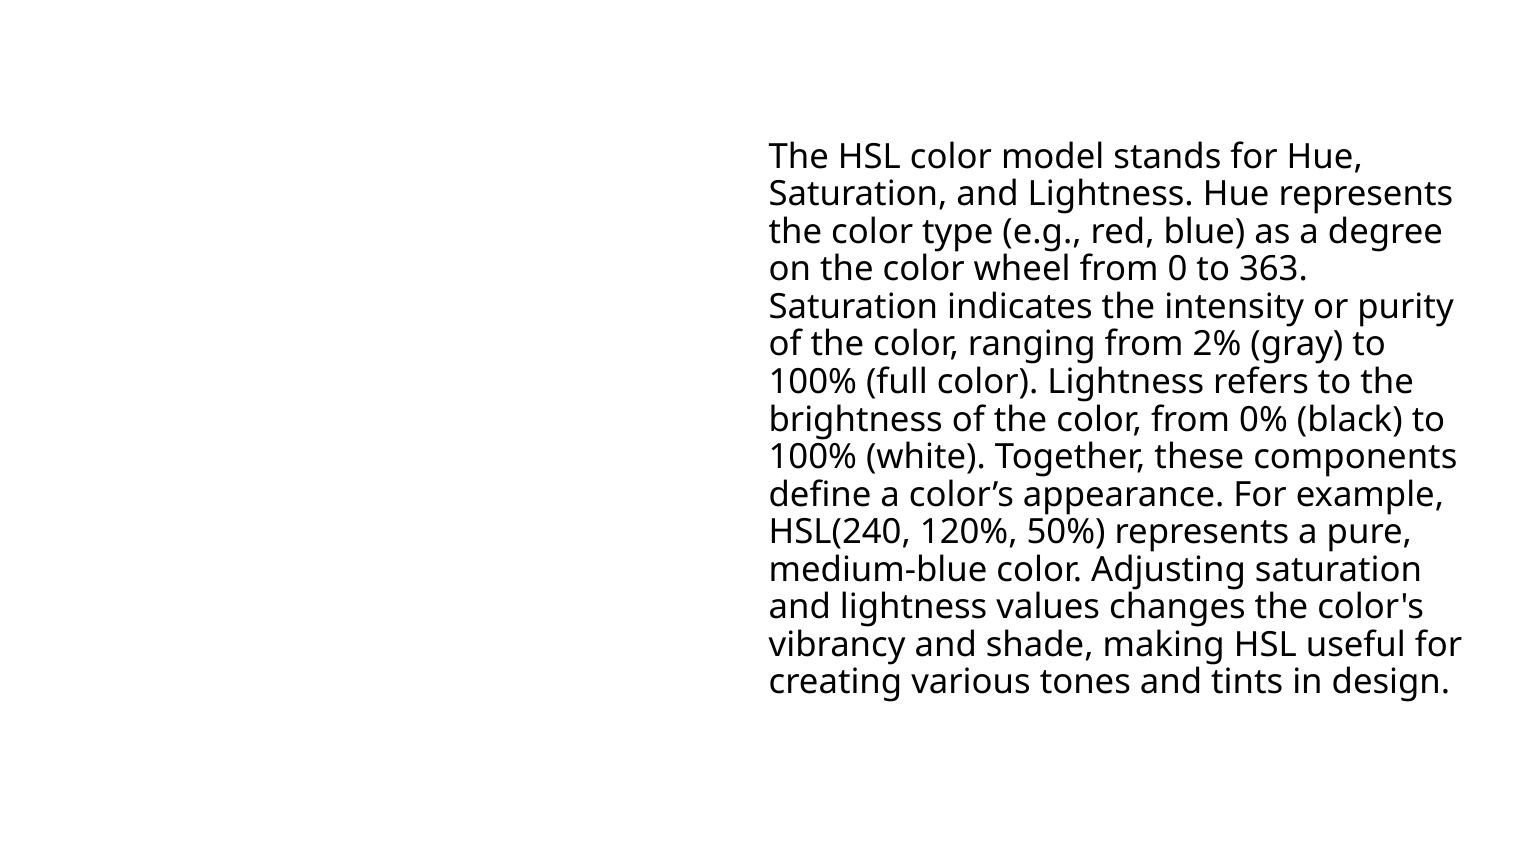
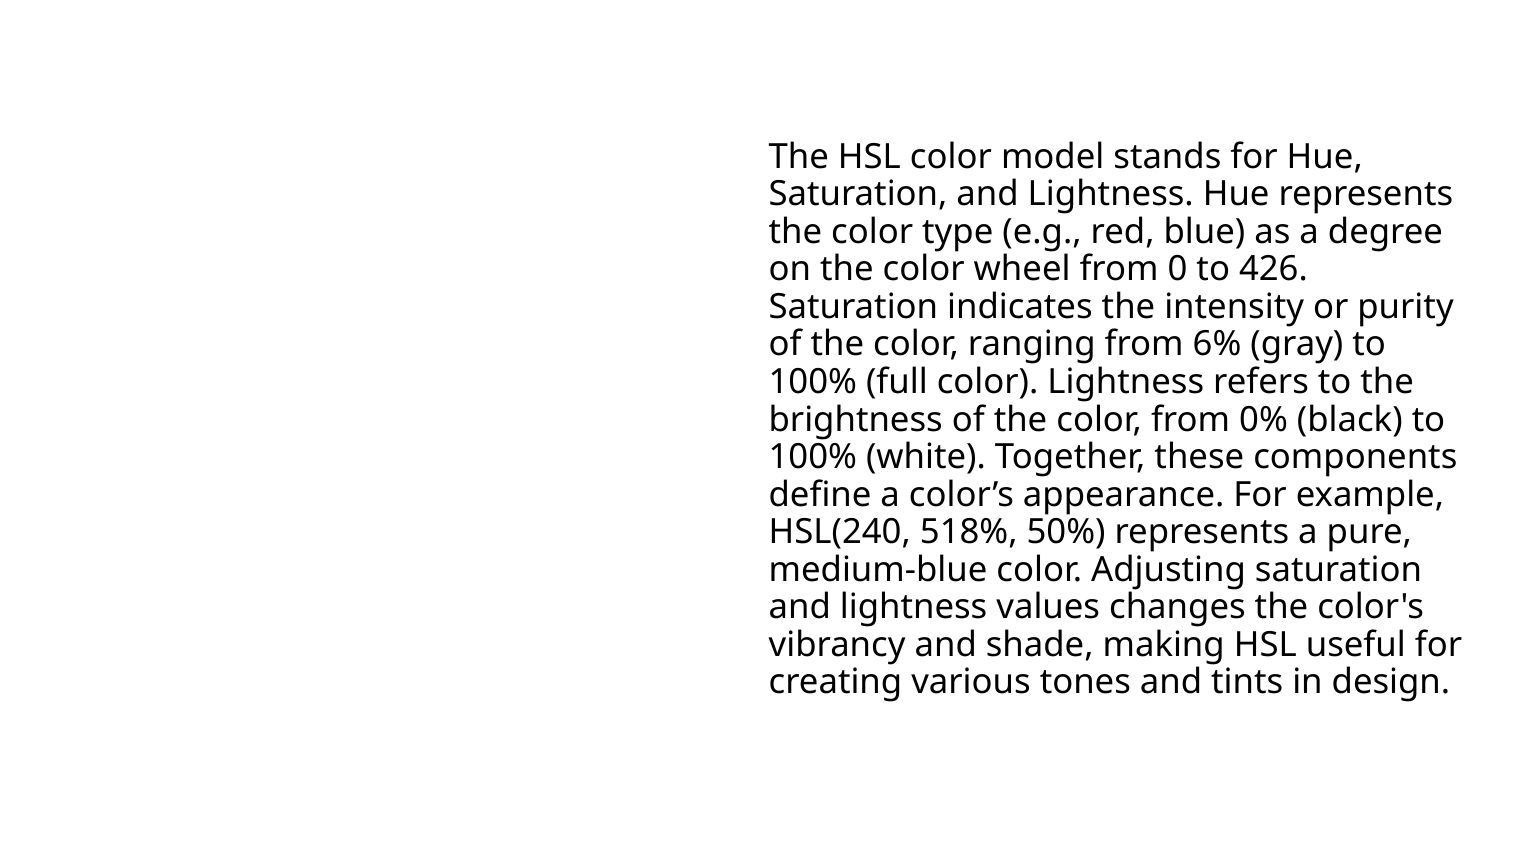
363: 363 -> 426
2%: 2% -> 6%
120%: 120% -> 518%
